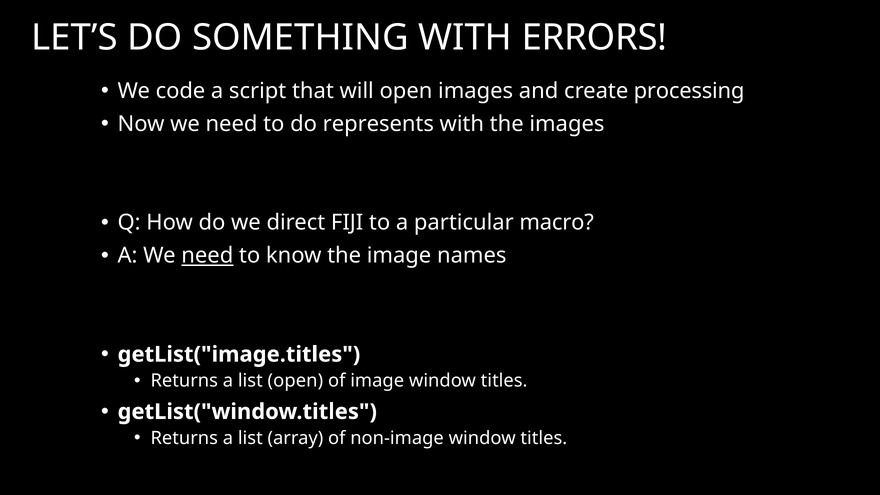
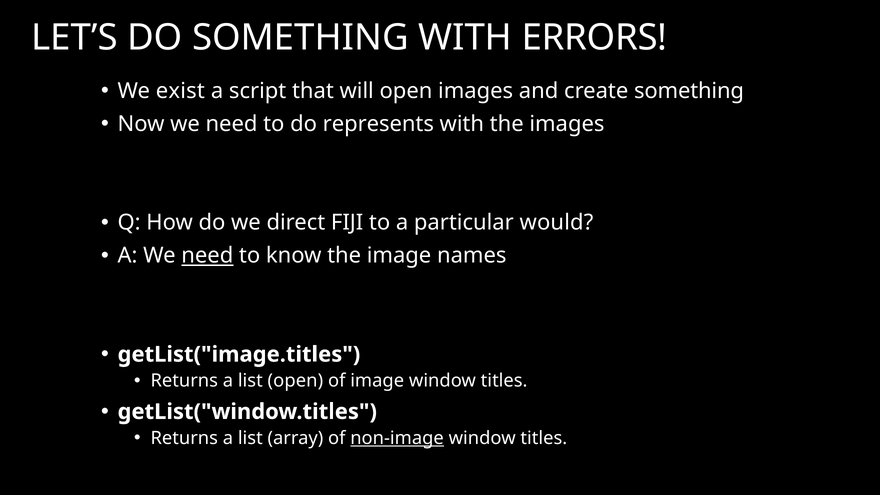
code: code -> exist
create processing: processing -> something
macro: macro -> would
non-image underline: none -> present
